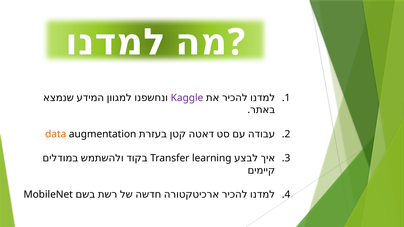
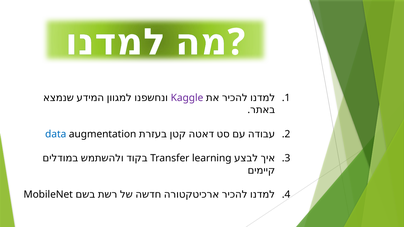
data colour: orange -> blue
